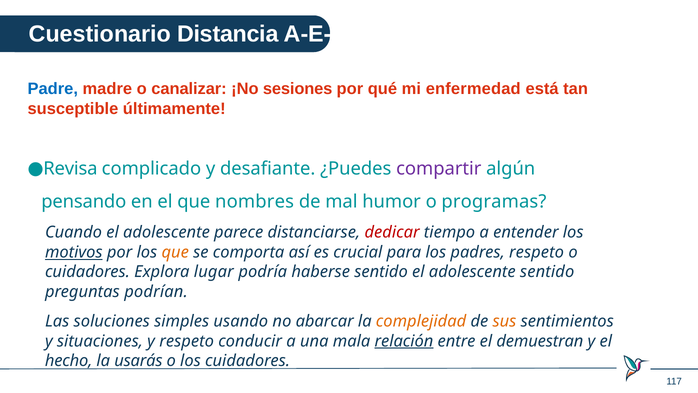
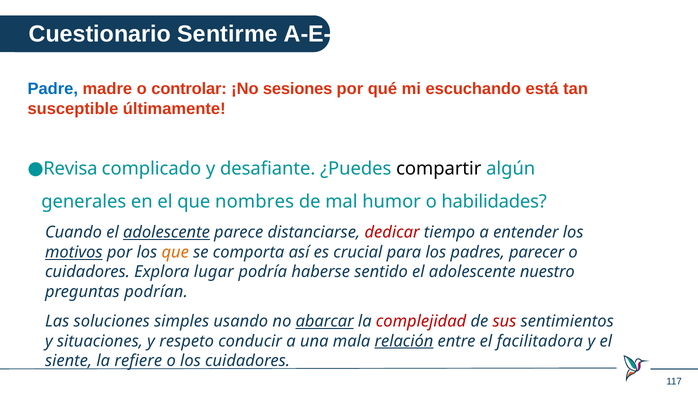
Distancia: Distancia -> Sentirme
canalizar: canalizar -> controlar
enfermedad: enfermedad -> escuchando
compartir colour: purple -> black
pensando: pensando -> generales
programas: programas -> habilidades
adolescente at (166, 232) underline: none -> present
padres respeto: respeto -> parecer
adolescente sentido: sentido -> nuestro
abarcar underline: none -> present
complejidad colour: orange -> red
sus colour: orange -> red
demuestran: demuestran -> facilitadora
hecho: hecho -> siente
usarás: usarás -> refiere
